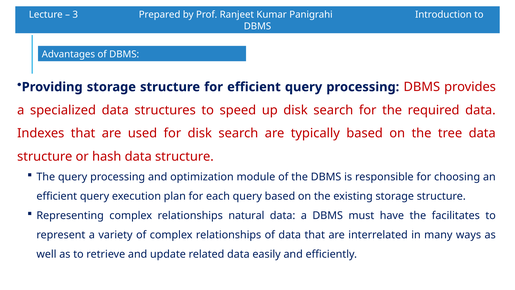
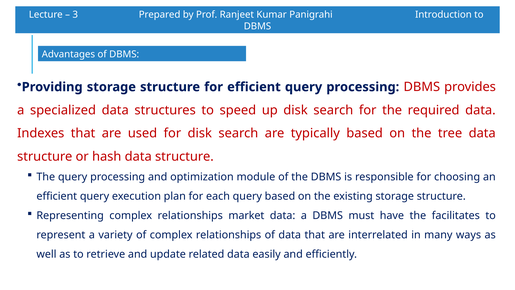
natural: natural -> market
